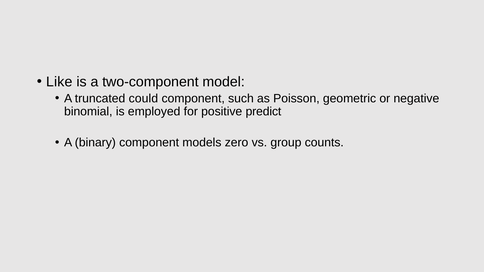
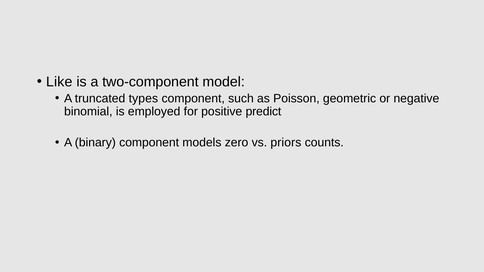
could: could -> types
group: group -> priors
